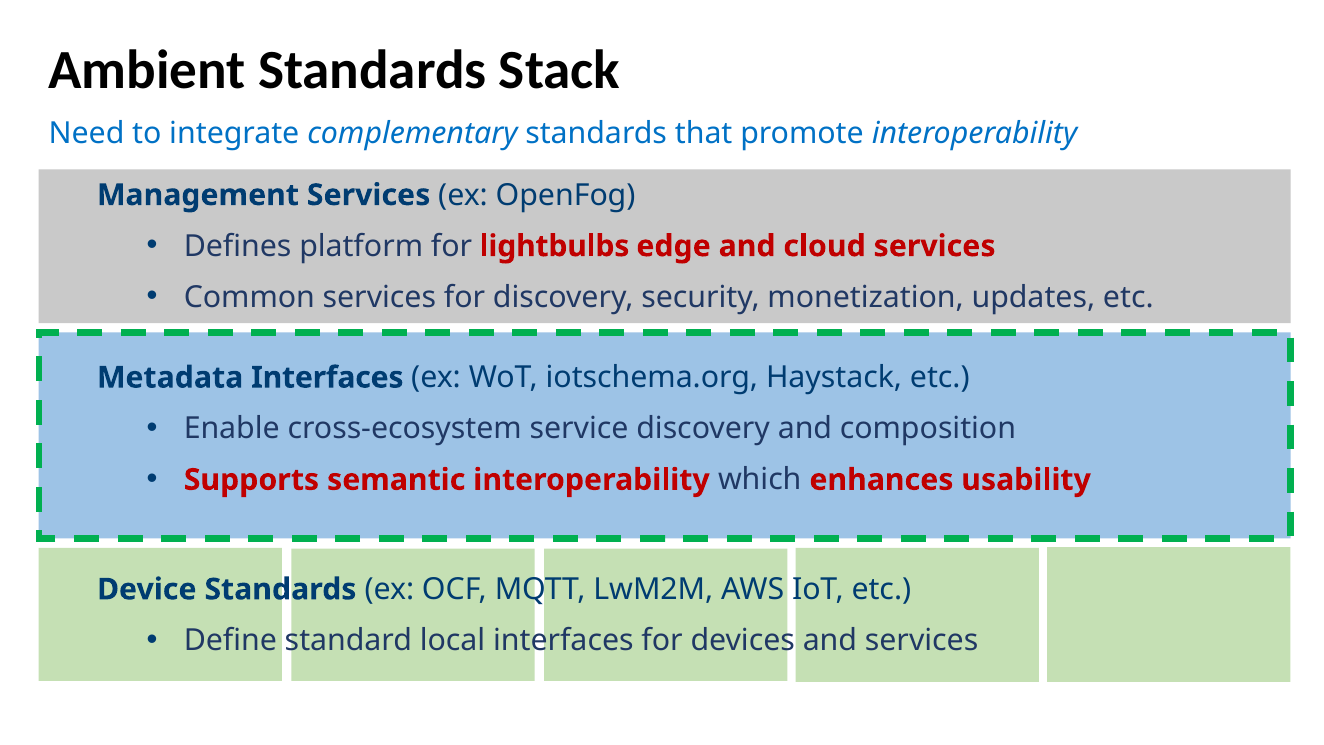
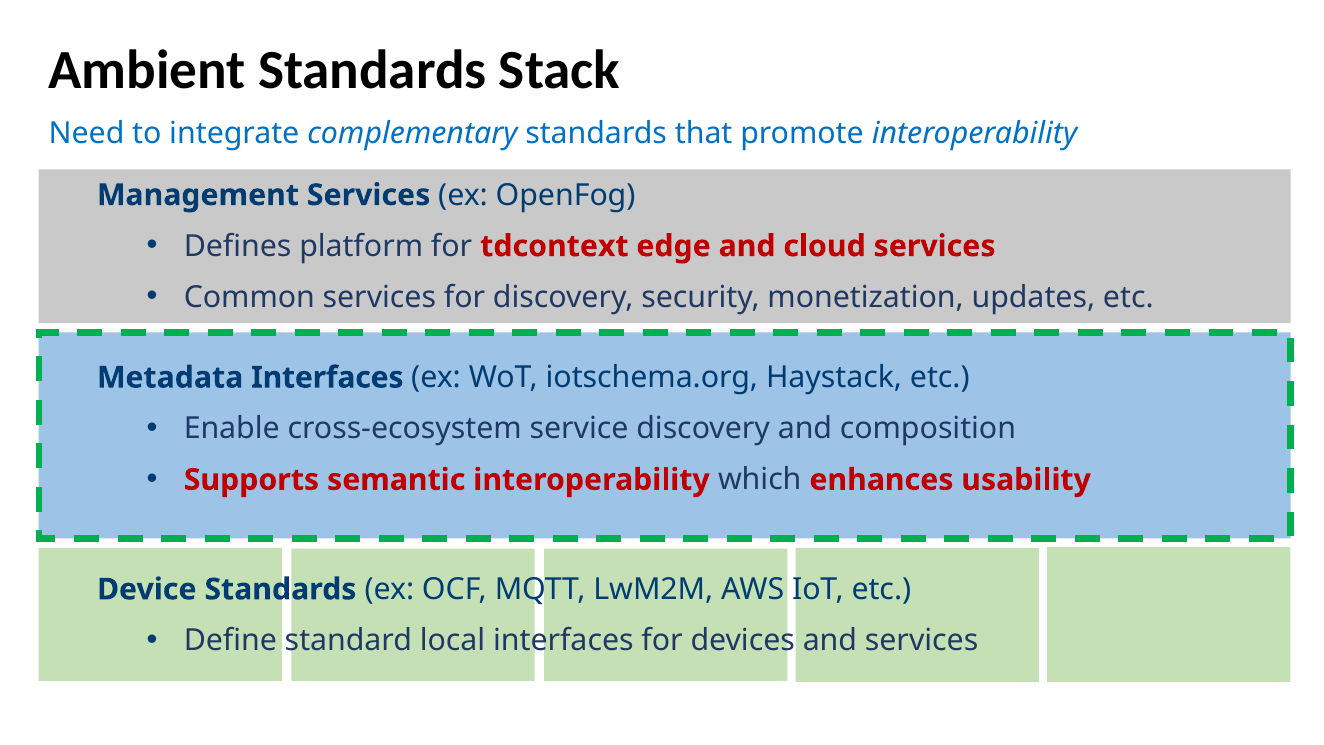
lightbulbs: lightbulbs -> tdcontext
